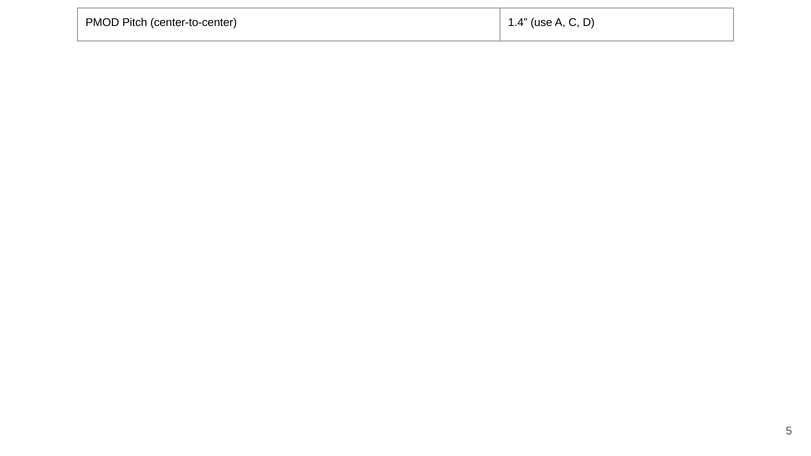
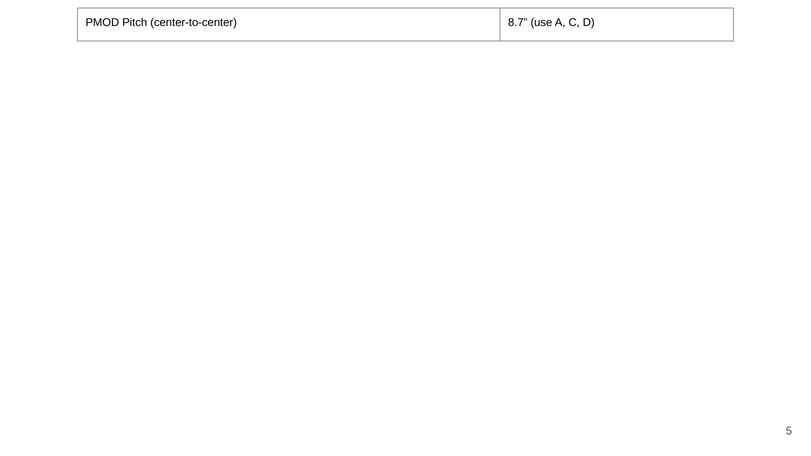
1.4: 1.4 -> 8.7
